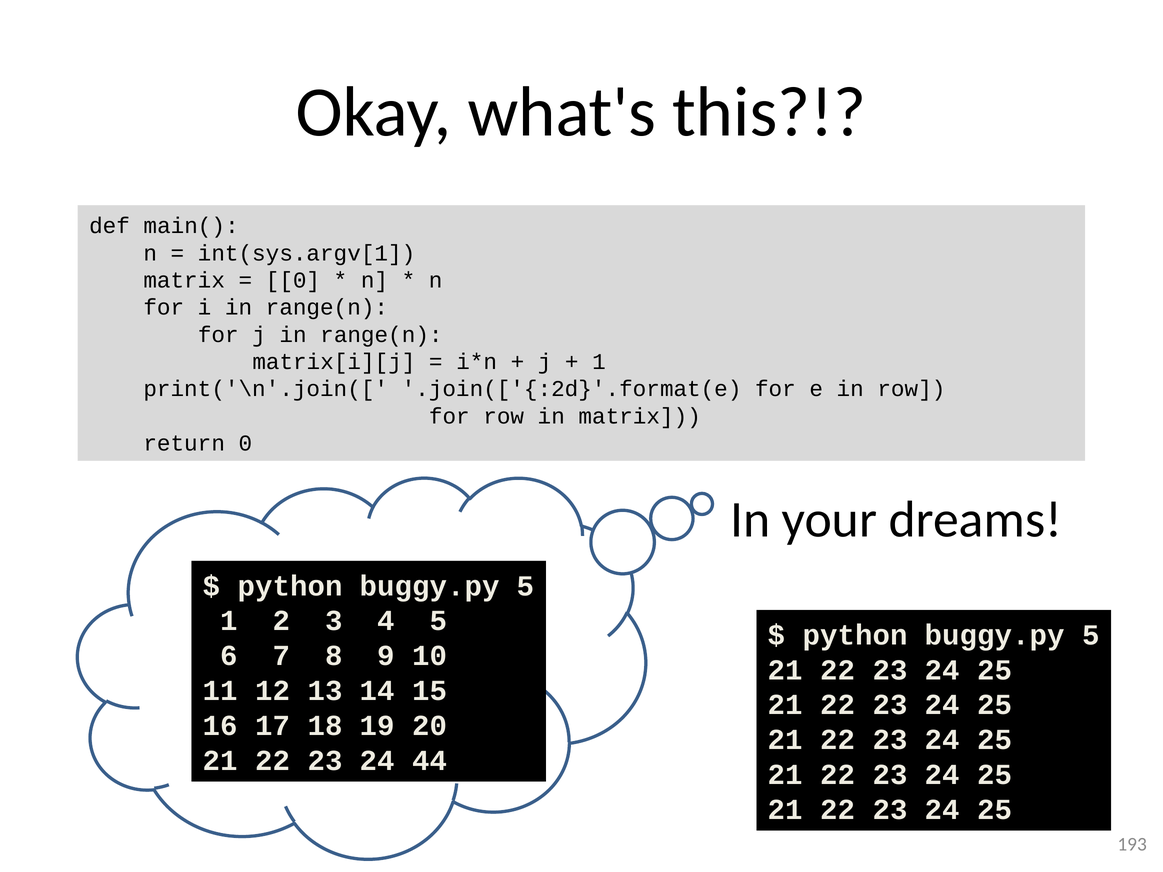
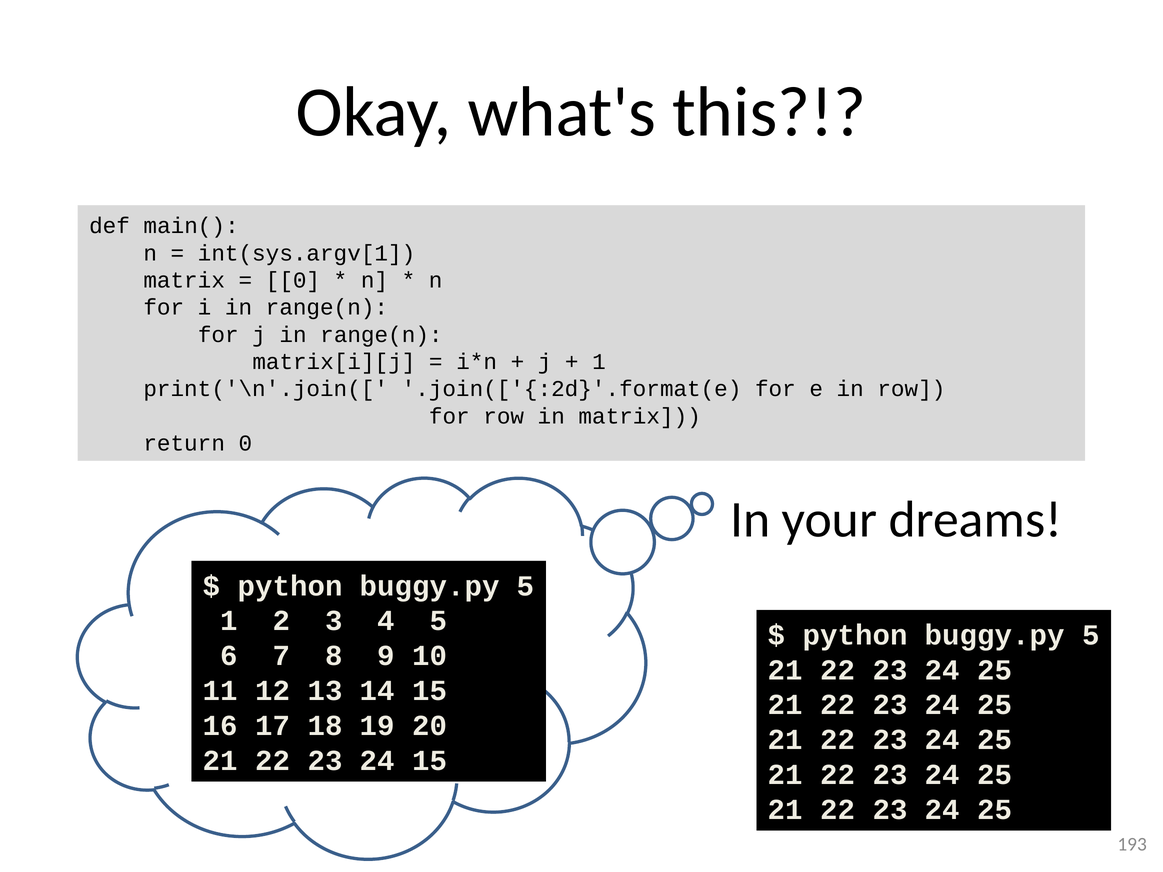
24 44: 44 -> 15
